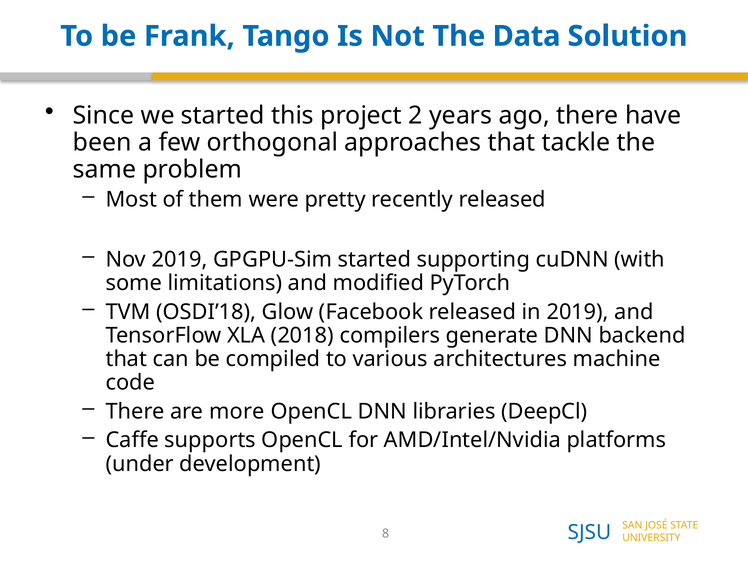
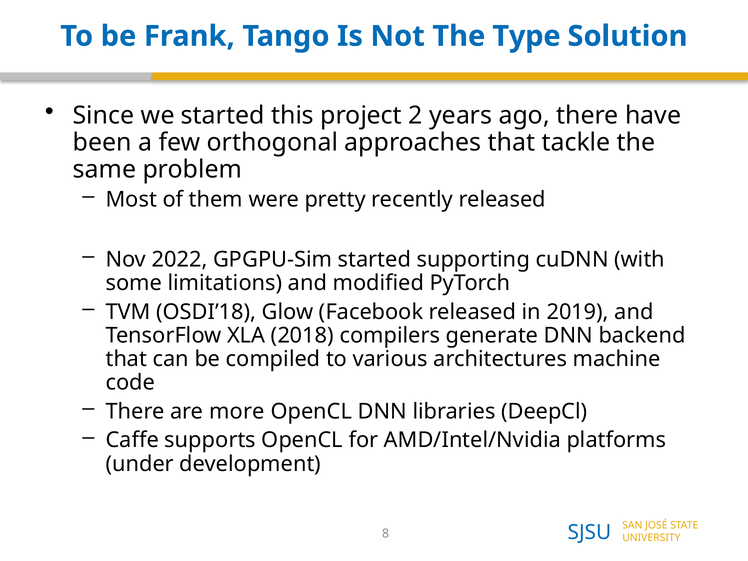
Data: Data -> Type
Nov 2019: 2019 -> 2022
